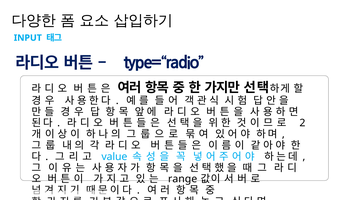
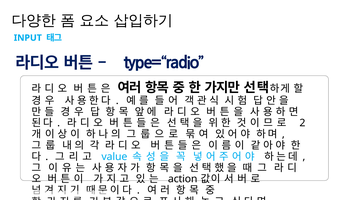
range: range -> action
